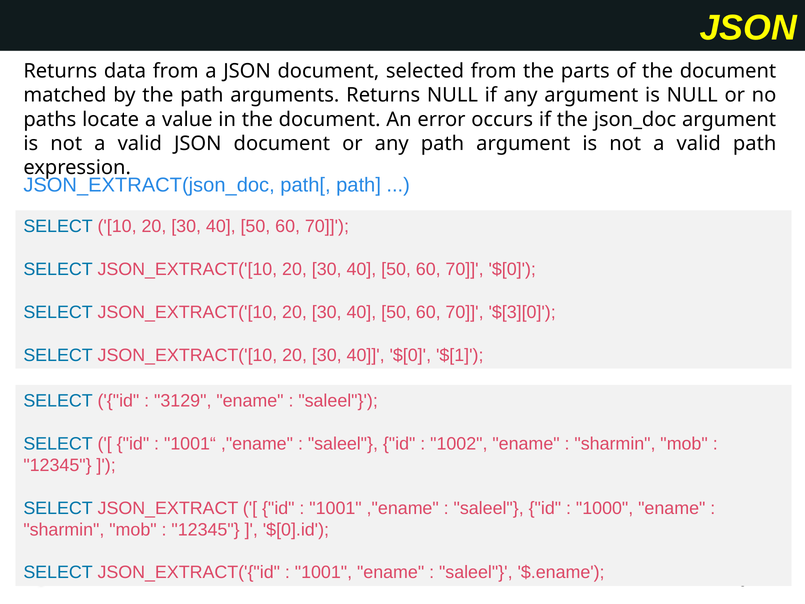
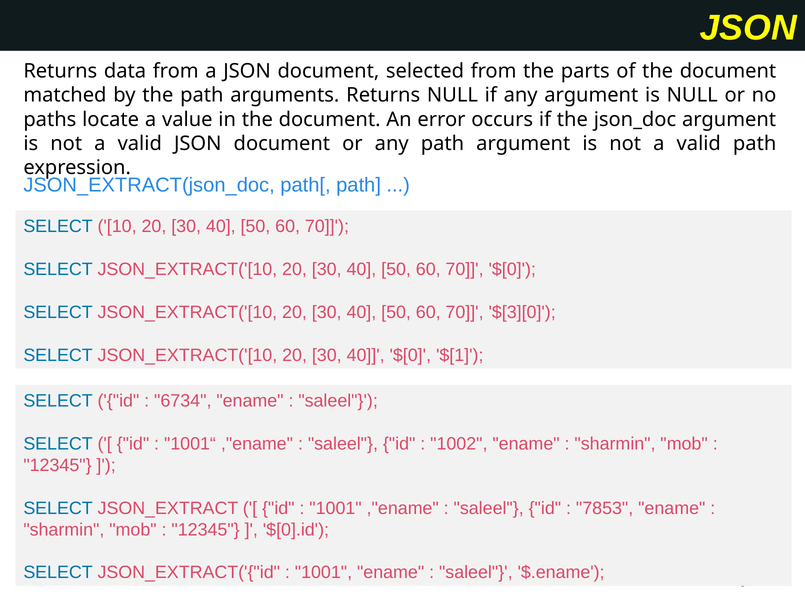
3129: 3129 -> 6734
1000: 1000 -> 7853
